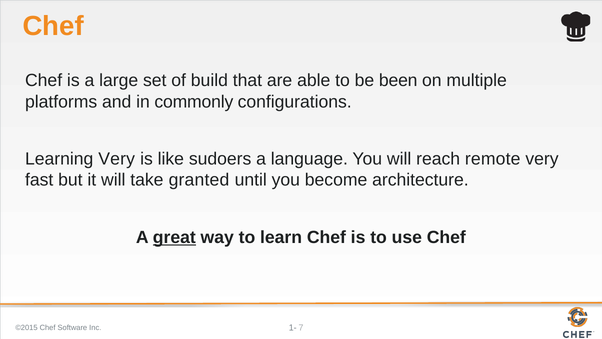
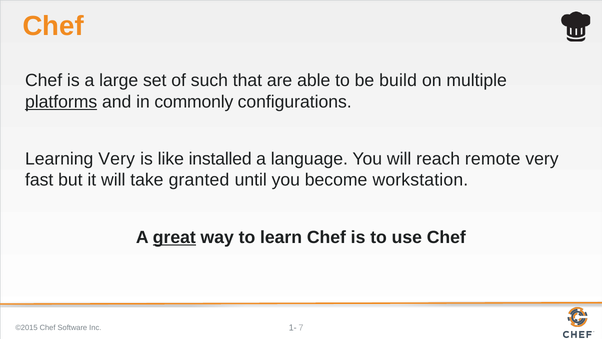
build: build -> such
been: been -> build
platforms underline: none -> present
sudoers: sudoers -> installed
architecture: architecture -> workstation
